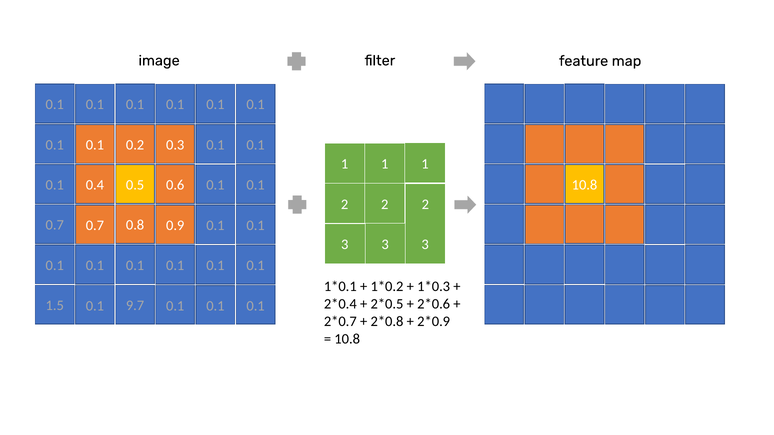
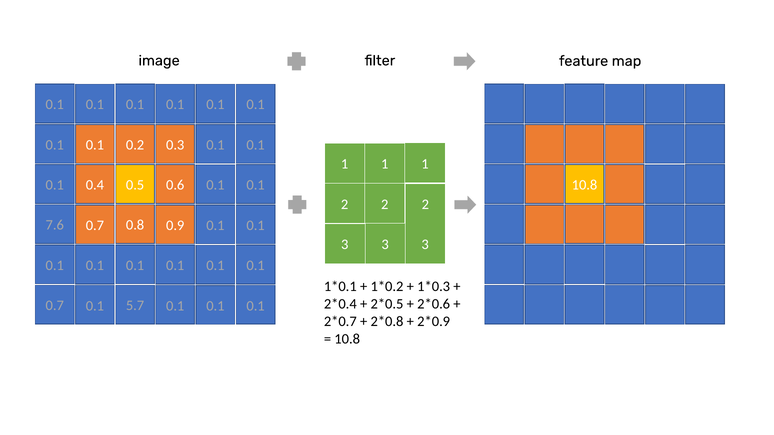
0.7 at (55, 225): 0.7 -> 7.6
1.5 at (55, 306): 1.5 -> 0.7
9.7: 9.7 -> 5.7
